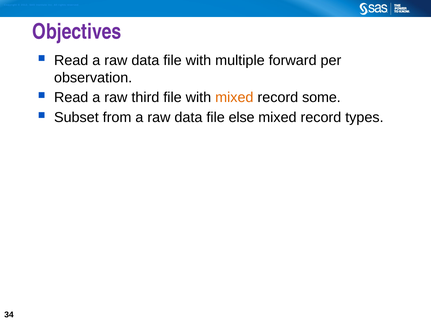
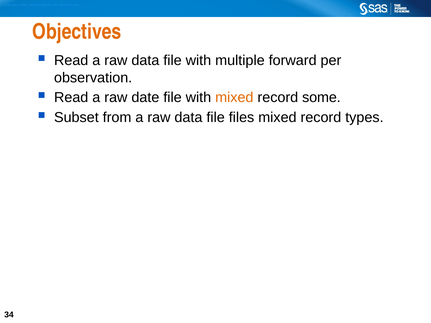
Objectives colour: purple -> orange
third: third -> date
else: else -> files
